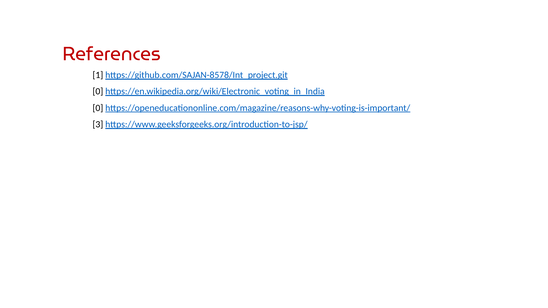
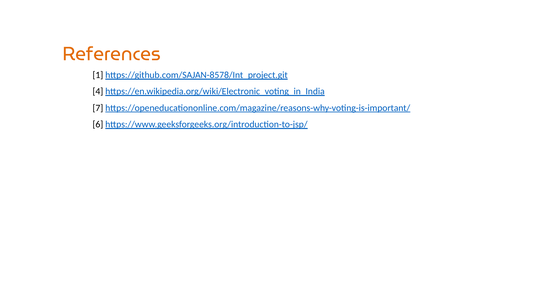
References colour: red -> orange
0 at (98, 92): 0 -> 4
0 at (98, 108): 0 -> 7
3: 3 -> 6
